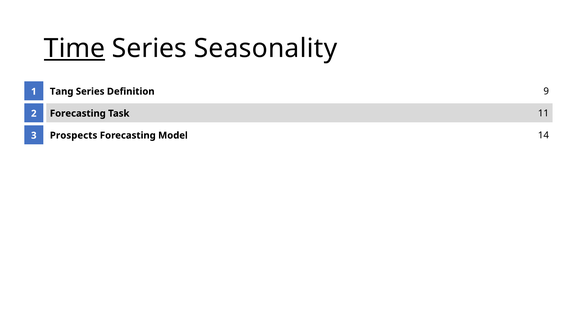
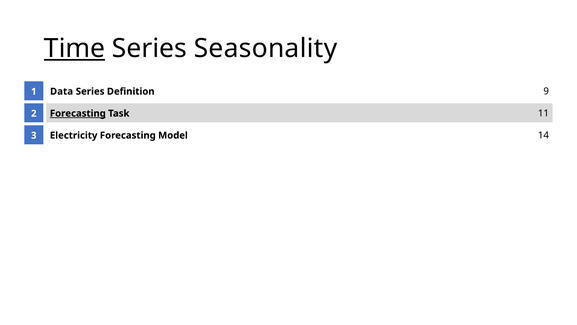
Tang: Tang -> Data
Forecasting at (78, 113) underline: none -> present
Prospects: Prospects -> Electricity
